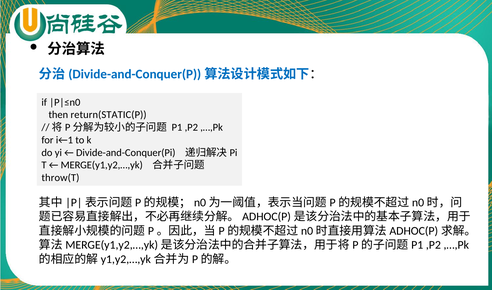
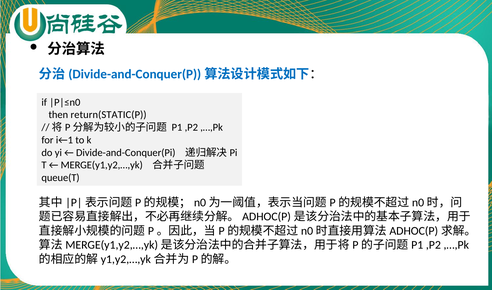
throw(T: throw(T -> queue(T
